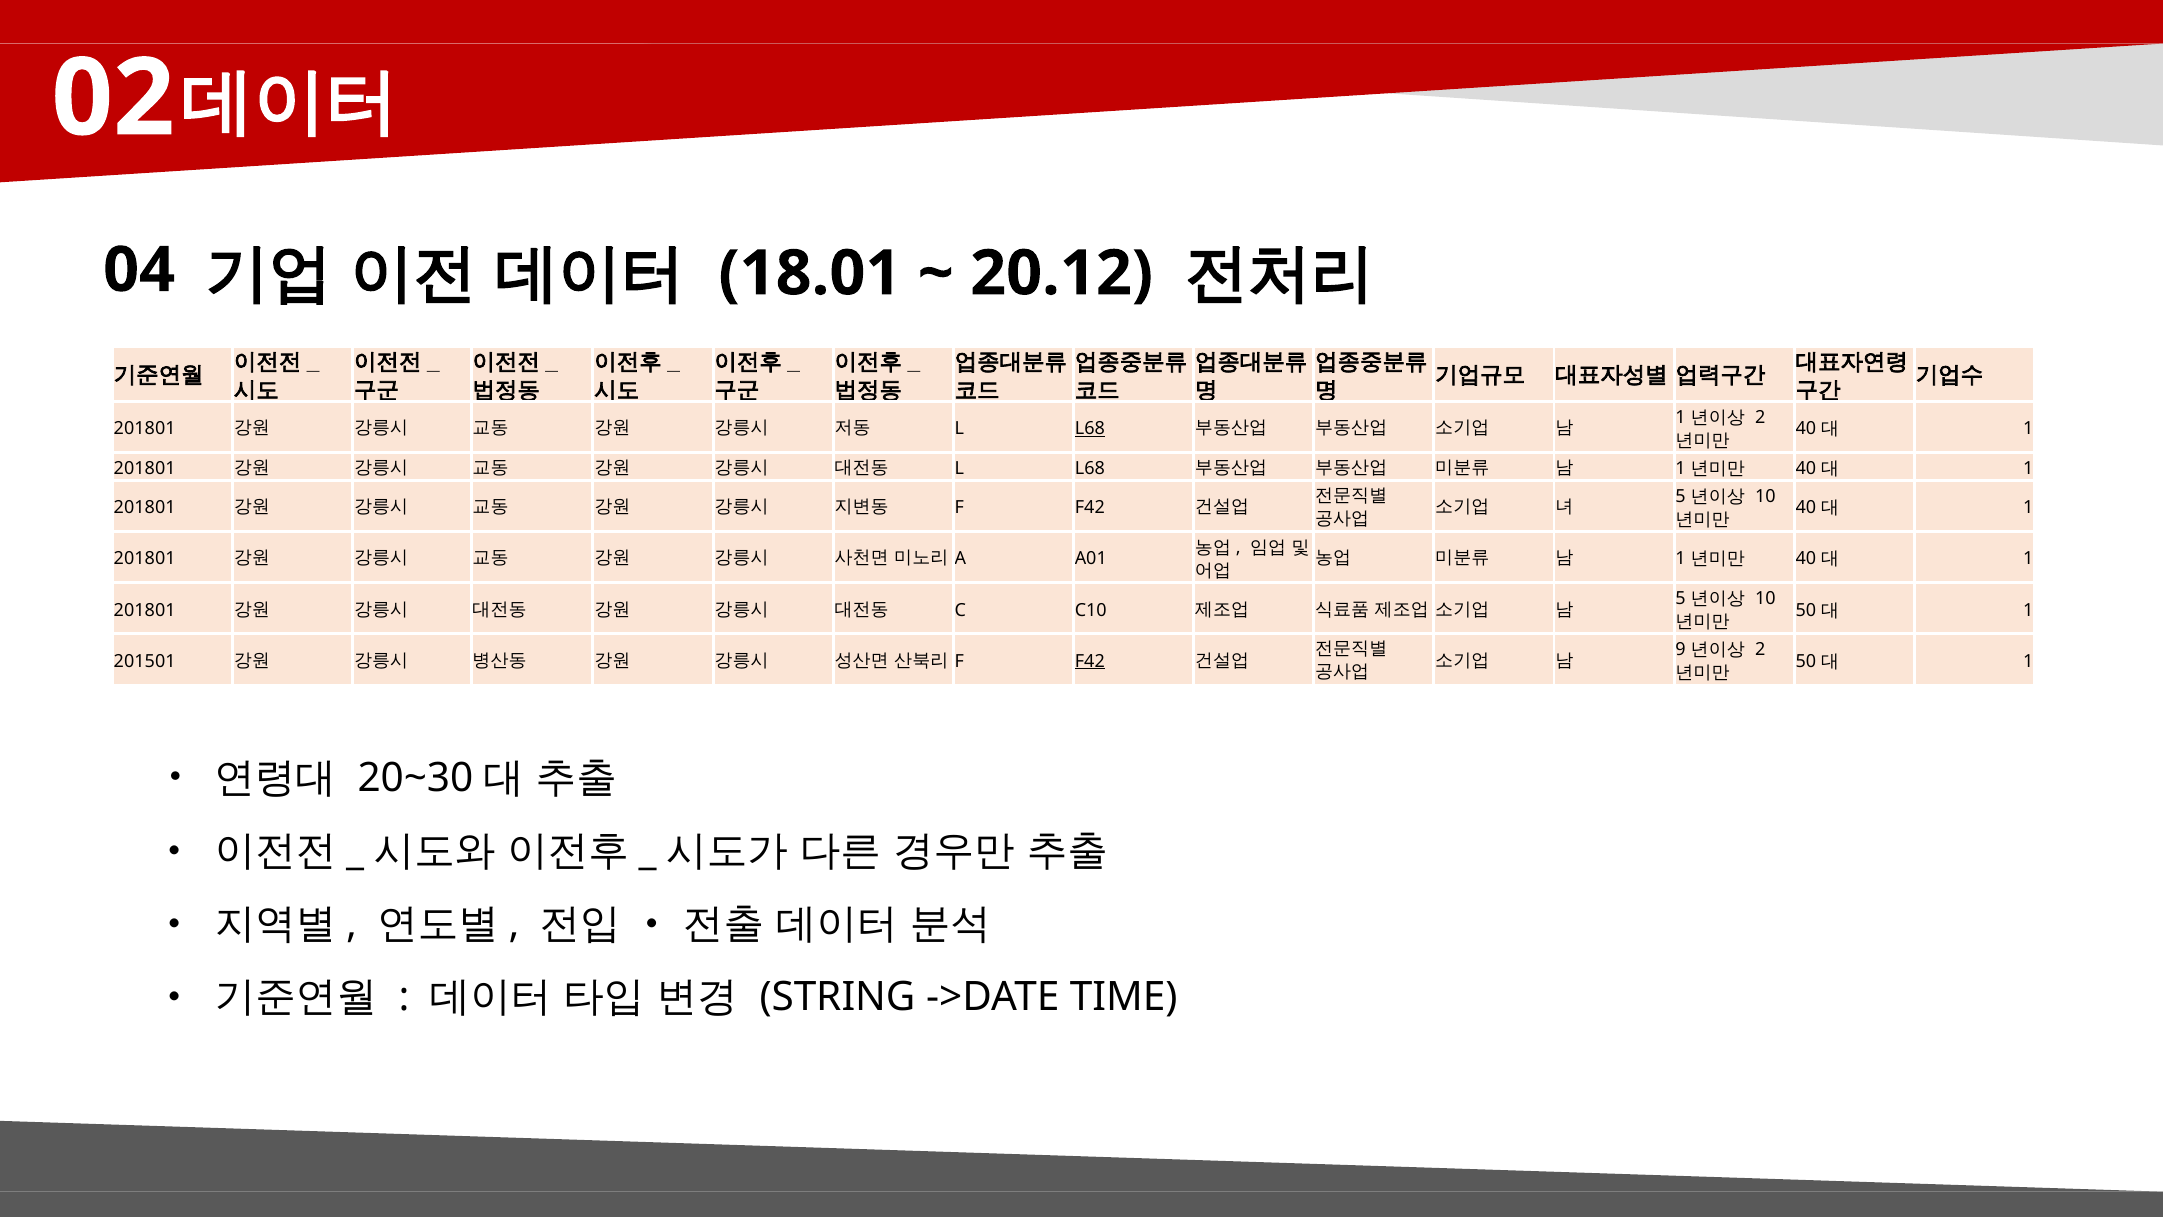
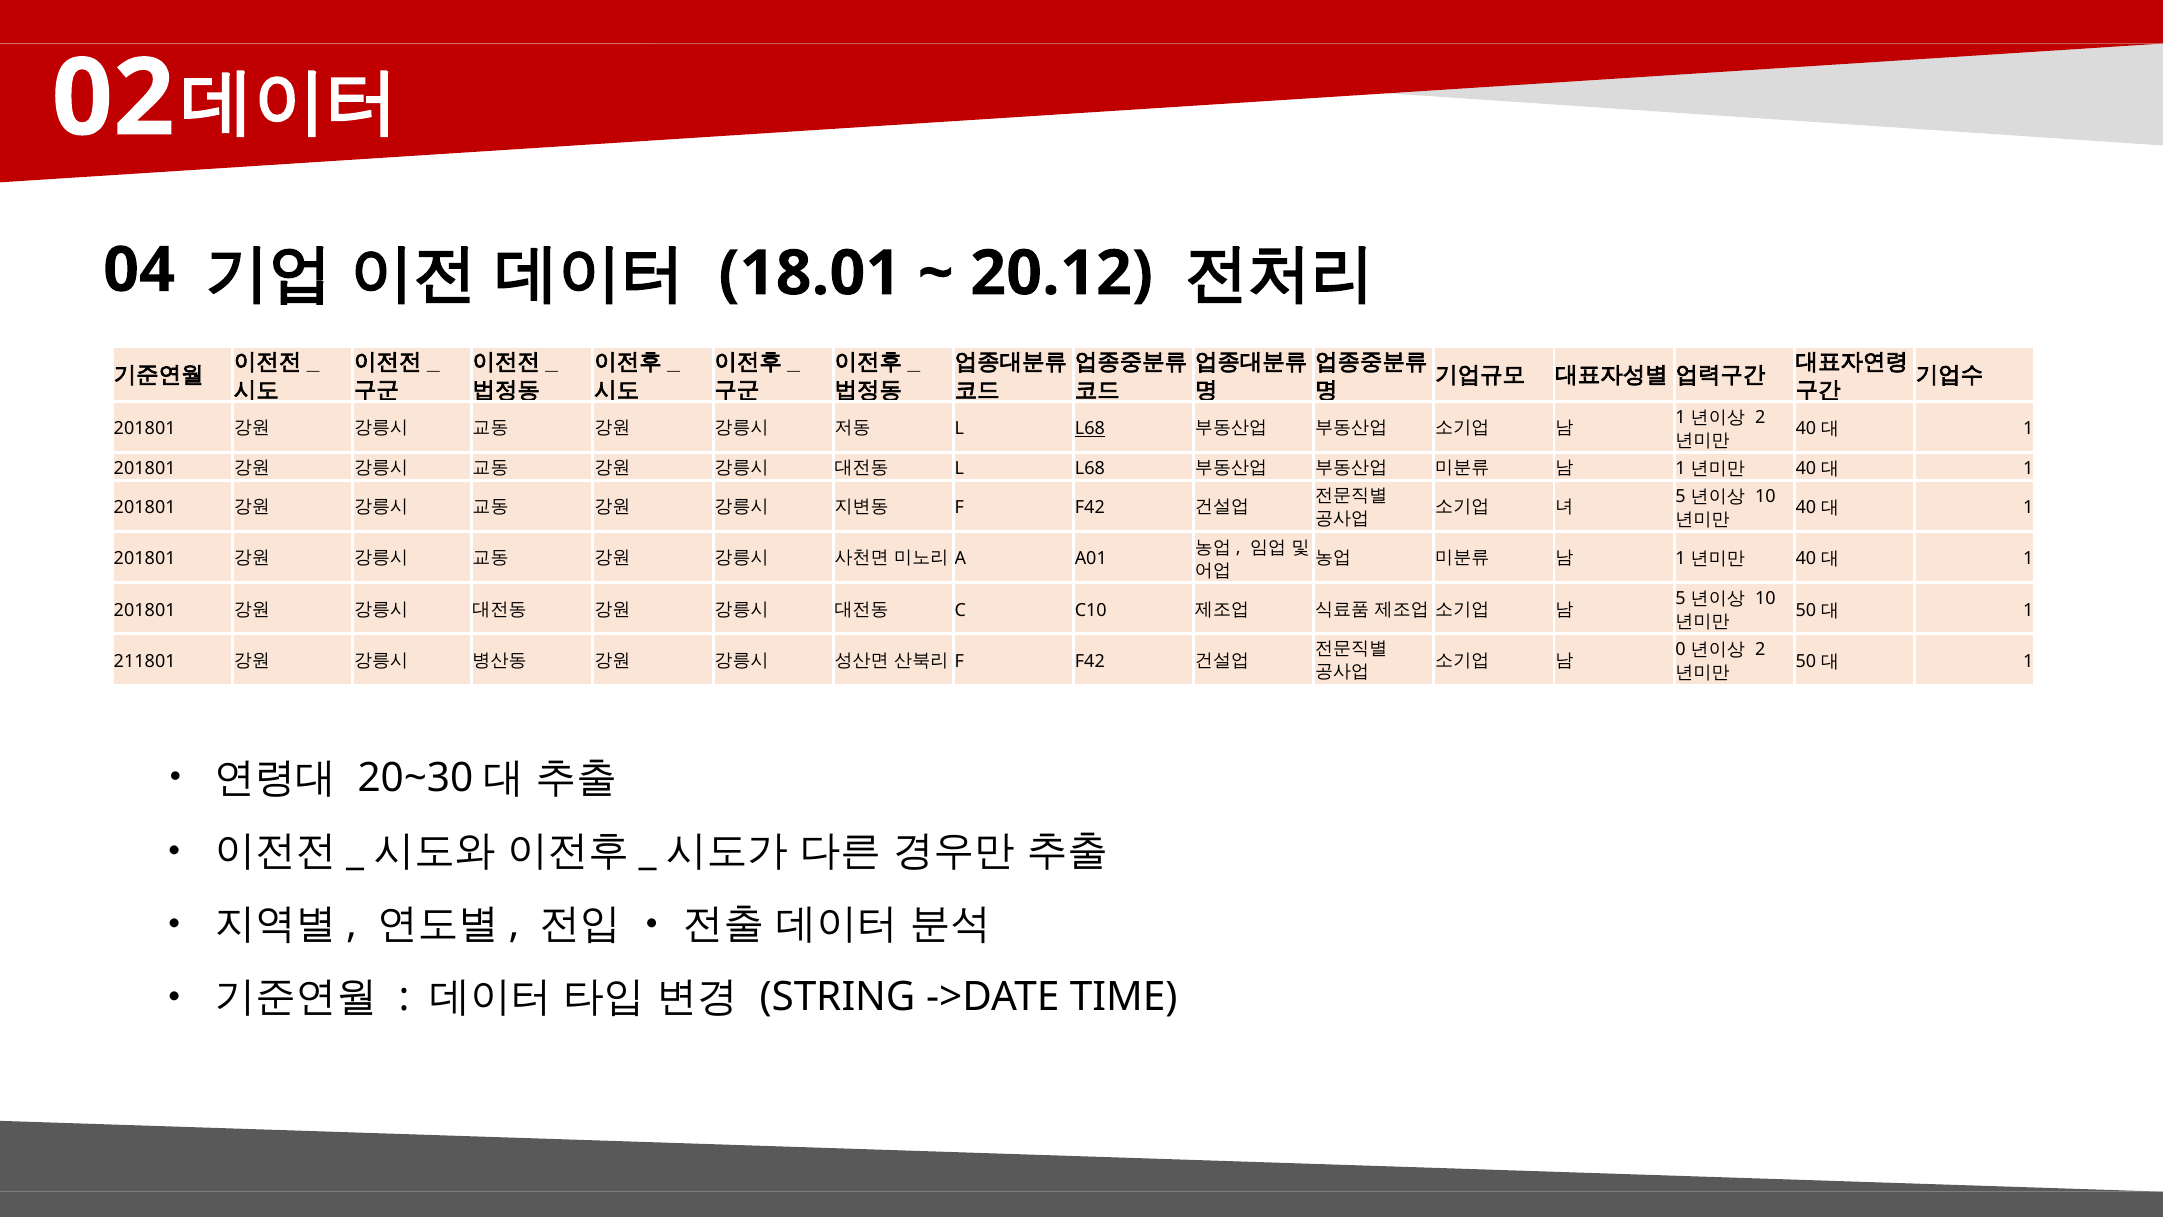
9: 9 -> 0
201501: 201501 -> 211801
F42 at (1090, 661) underline: present -> none
